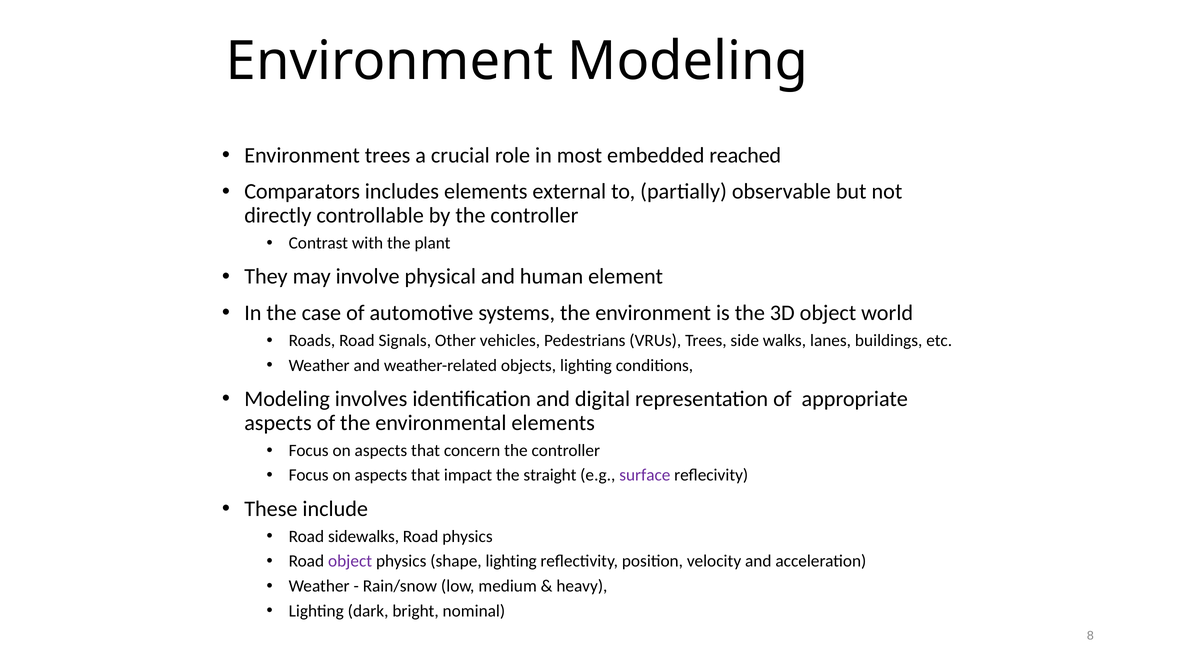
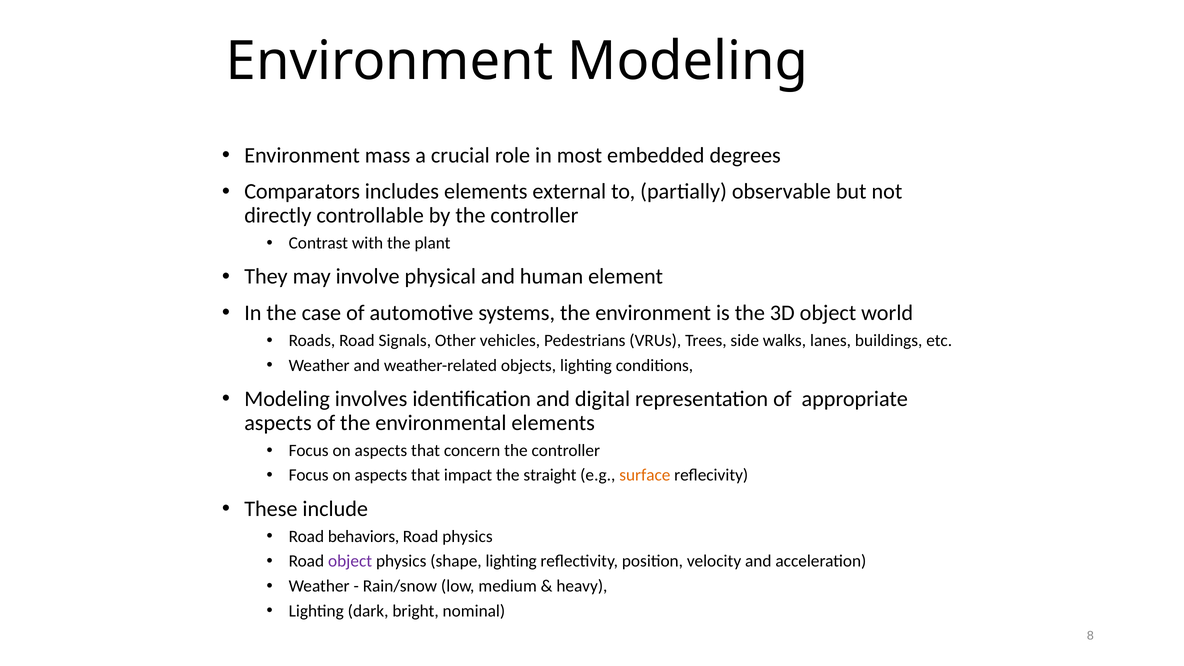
Environment trees: trees -> mass
reached: reached -> degrees
surface colour: purple -> orange
sidewalks: sidewalks -> behaviors
